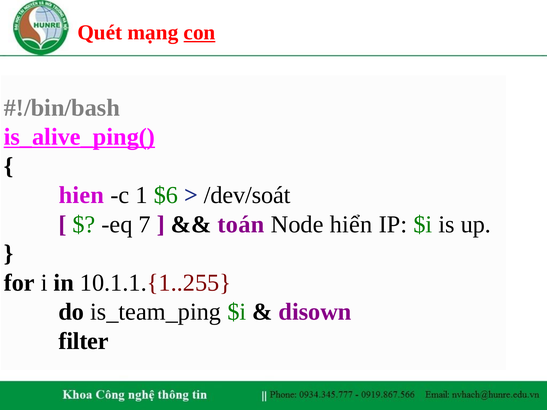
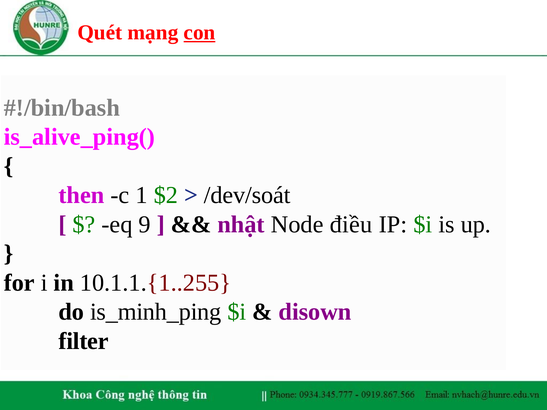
is_alive_ping( underline: present -> none
hien: hien -> then
$6: $6 -> $2
7: 7 -> 9
toán: toán -> nhật
hiển: hiển -> điều
is_team_ping: is_team_ping -> is_minh_ping
